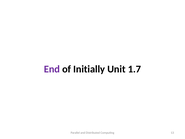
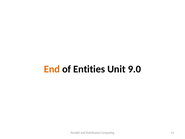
End colour: purple -> orange
Initially: Initially -> Entities
1.7: 1.7 -> 9.0
